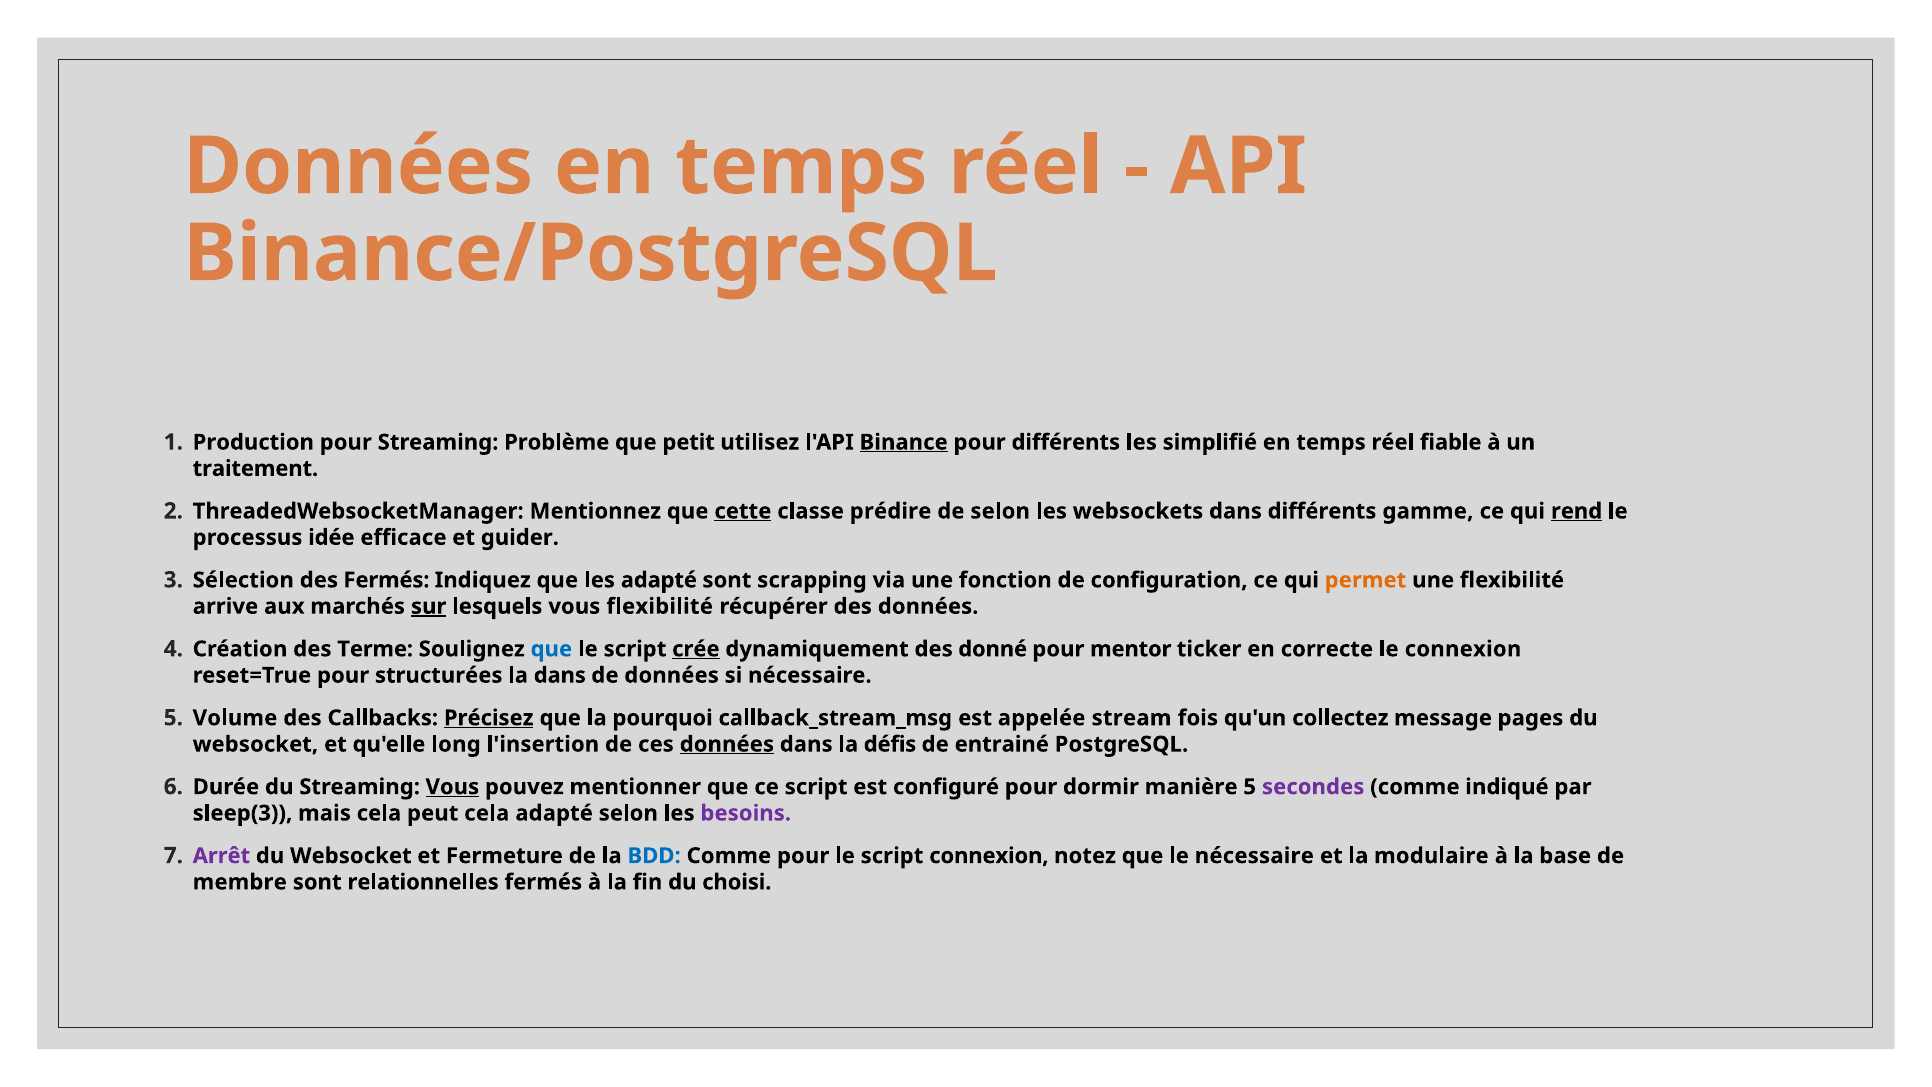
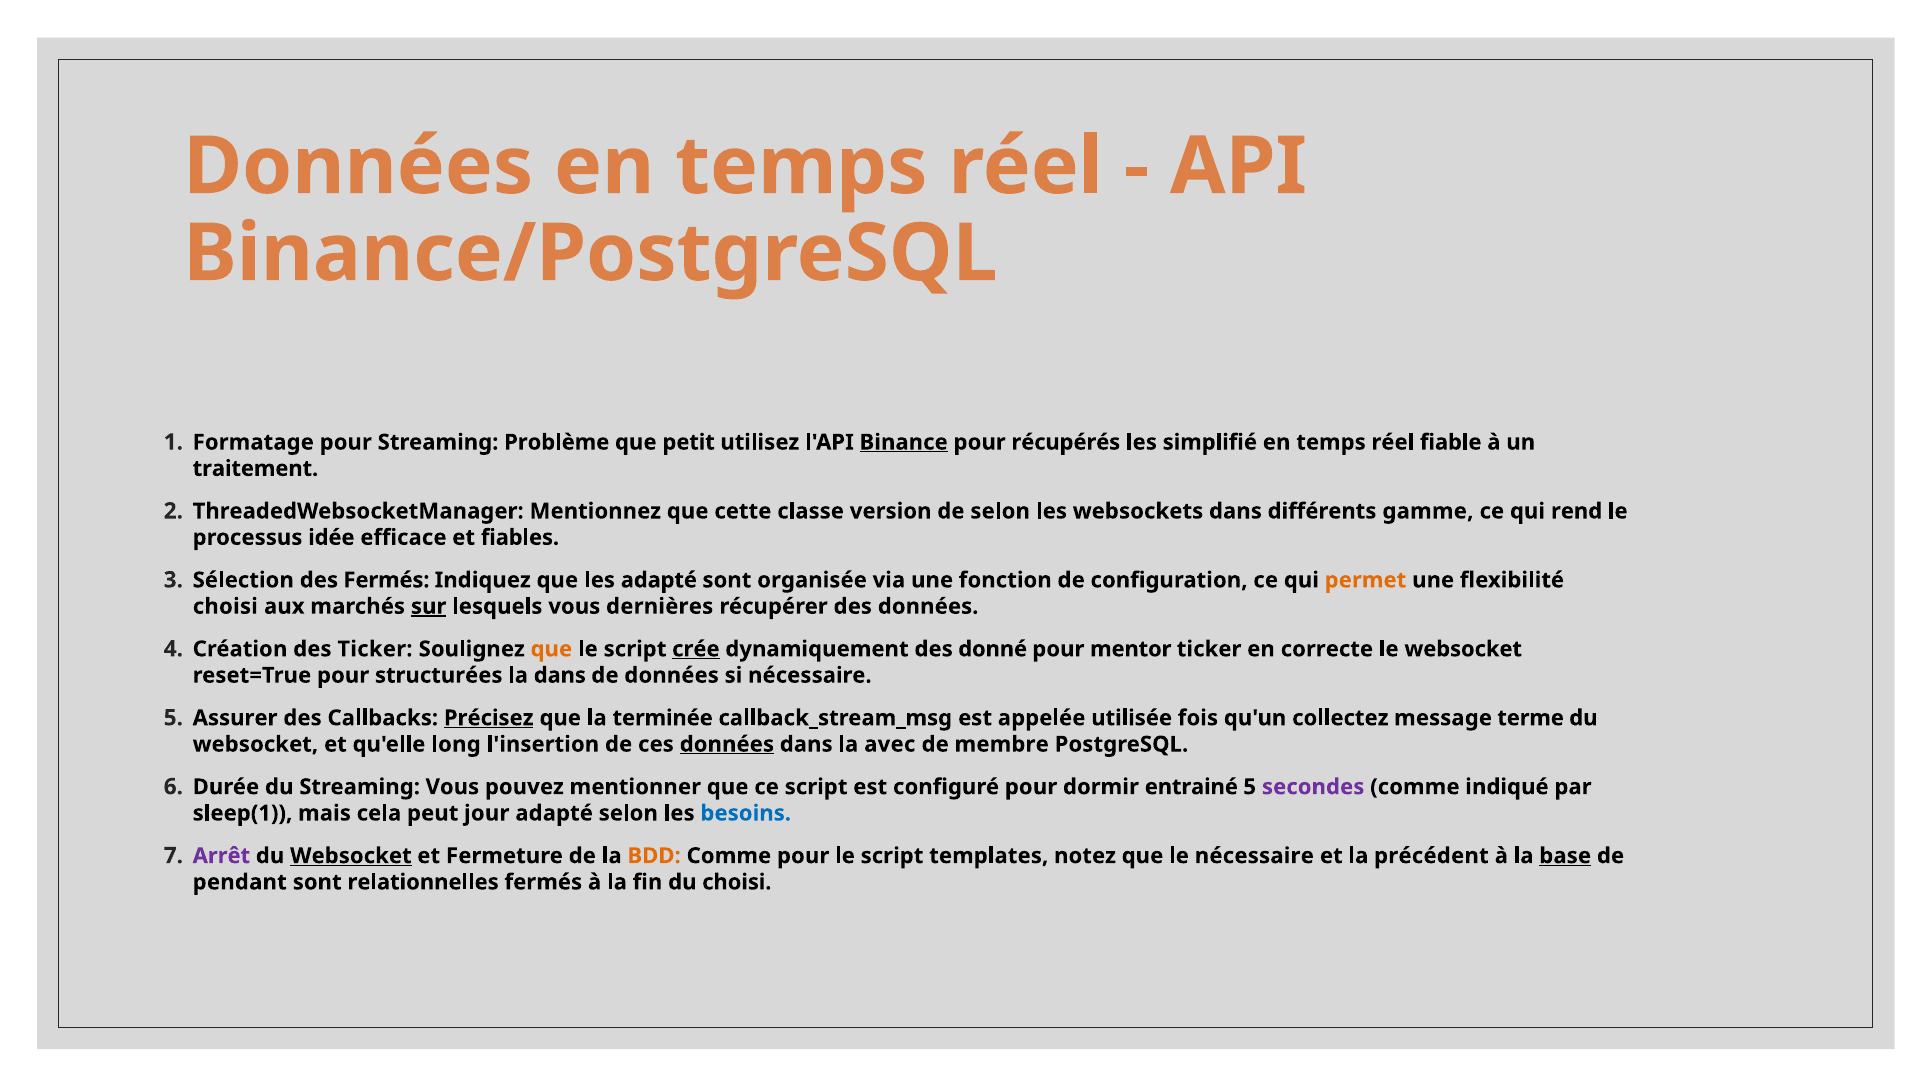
Production: Production -> Formatage
pour différents: différents -> récupérés
cette underline: present -> none
prédire: prédire -> version
rend underline: present -> none
guider: guider -> fiables
scrapping: scrapping -> organisée
arrive at (225, 606): arrive -> choisi
vous flexibilité: flexibilité -> dernières
des Terme: Terme -> Ticker
que at (551, 649) colour: blue -> orange
le connexion: connexion -> websocket
Volume: Volume -> Assurer
pourquoi: pourquoi -> terminée
stream: stream -> utilisée
pages: pages -> terme
défis: défis -> avec
entrainé: entrainé -> membre
Vous at (452, 787) underline: present -> none
manière: manière -> entrainé
sleep(3: sleep(3 -> sleep(1
peut cela: cela -> jour
besoins colour: purple -> blue
Websocket at (351, 856) underline: none -> present
BDD colour: blue -> orange
script connexion: connexion -> templates
modulaire: modulaire -> précédent
base underline: none -> present
membre: membre -> pendant
